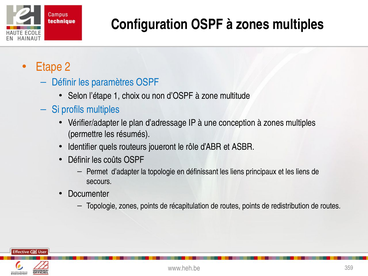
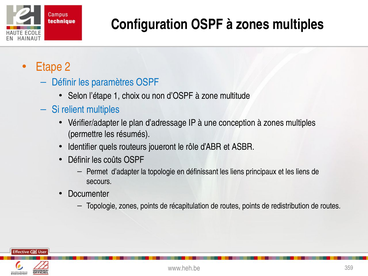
profils: profils -> relient
